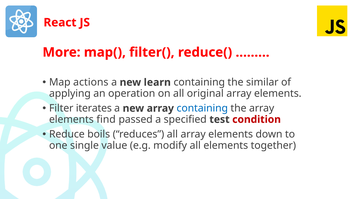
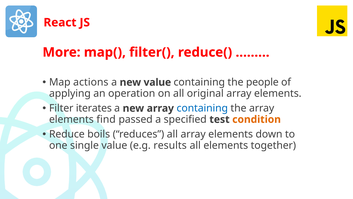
new learn: learn -> value
similar: similar -> people
condition colour: red -> orange
modify: modify -> results
